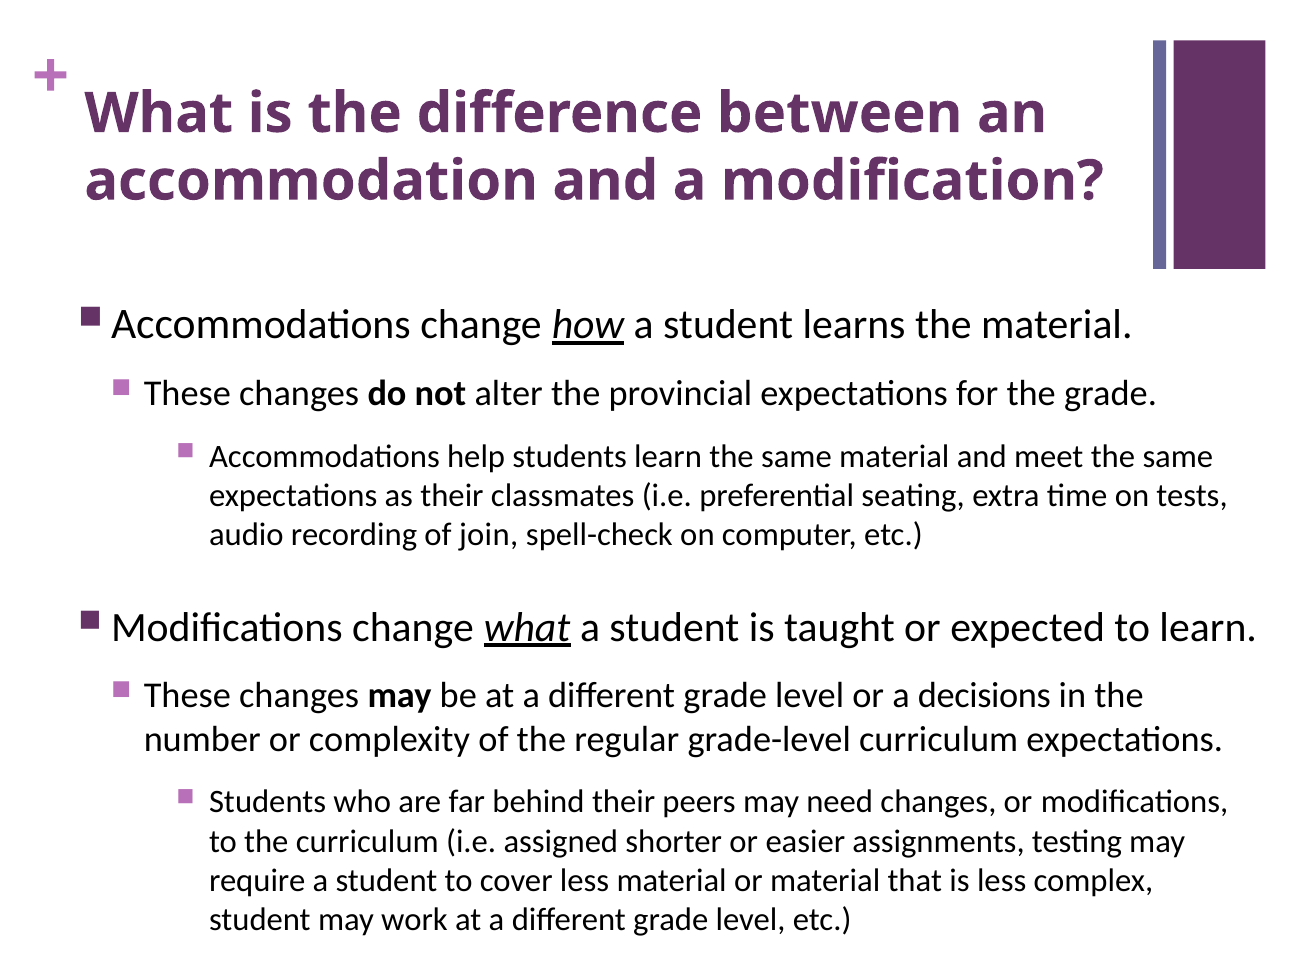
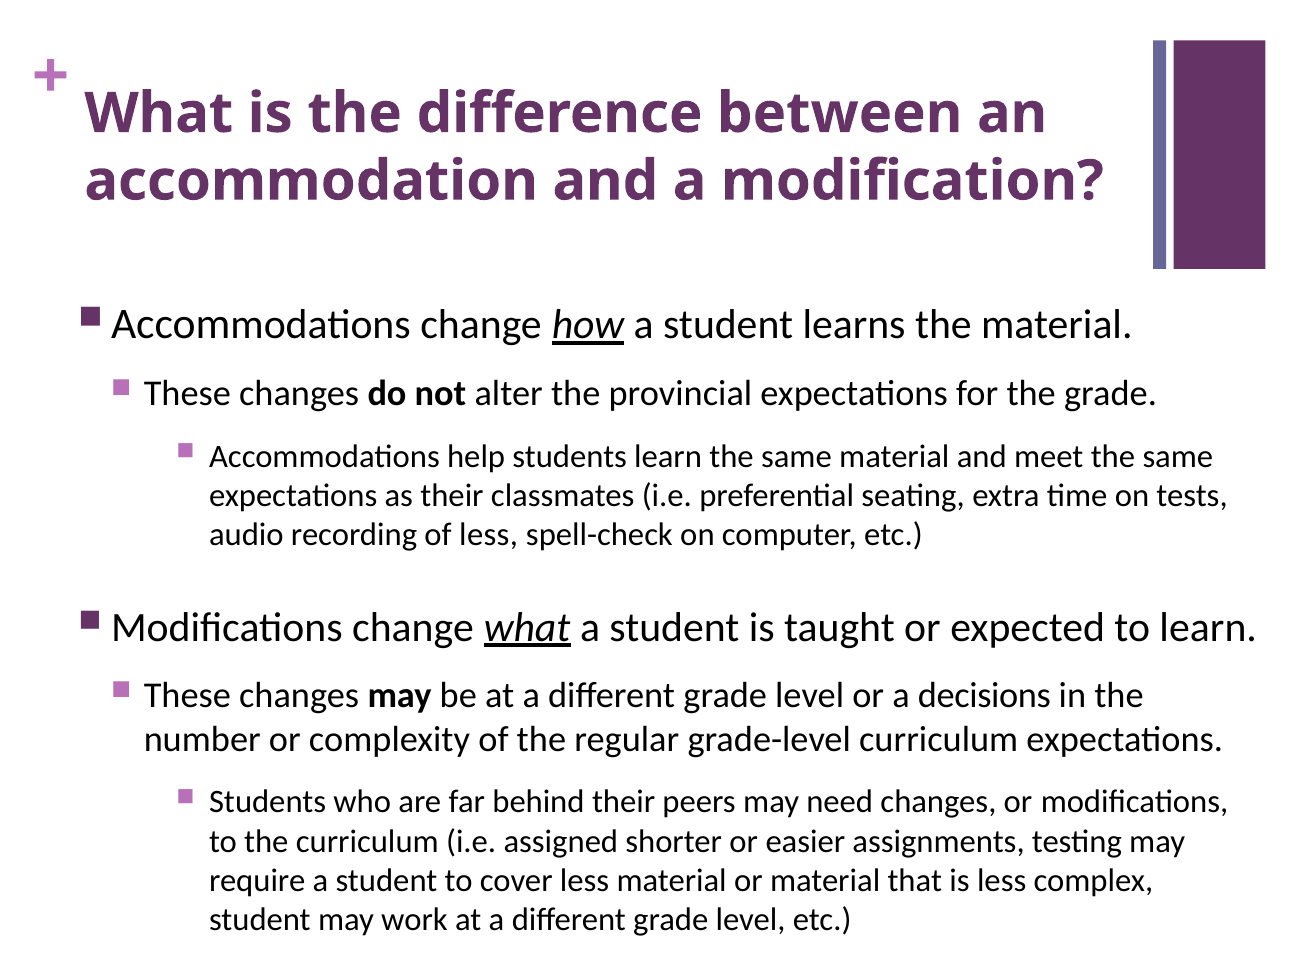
of join: join -> less
